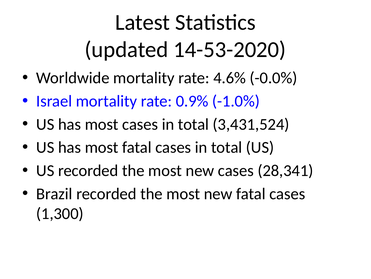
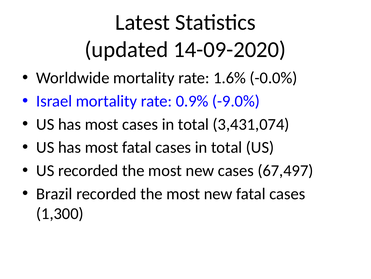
14-53-2020: 14-53-2020 -> 14-09-2020
4.6%: 4.6% -> 1.6%
-1.0%: -1.0% -> -9.0%
3,431,524: 3,431,524 -> 3,431,074
28,341: 28,341 -> 67,497
